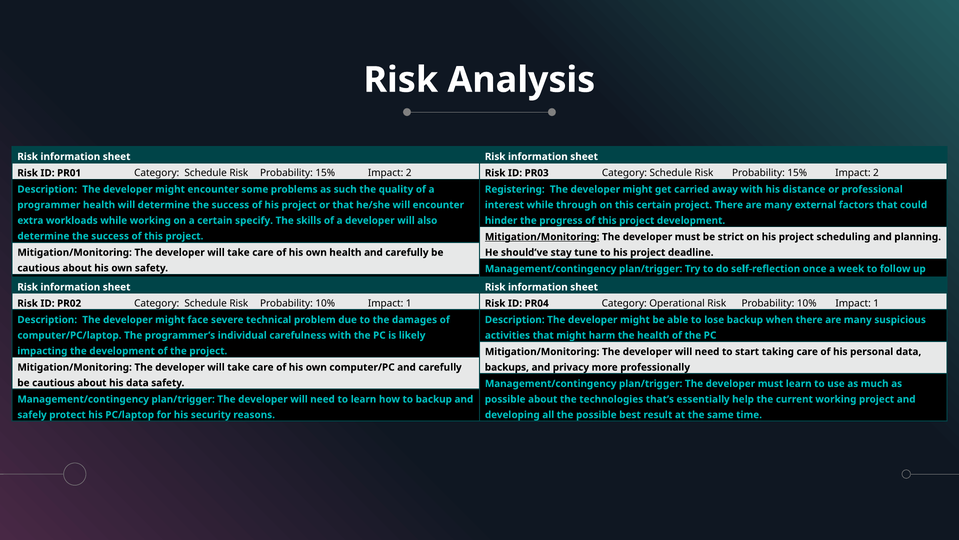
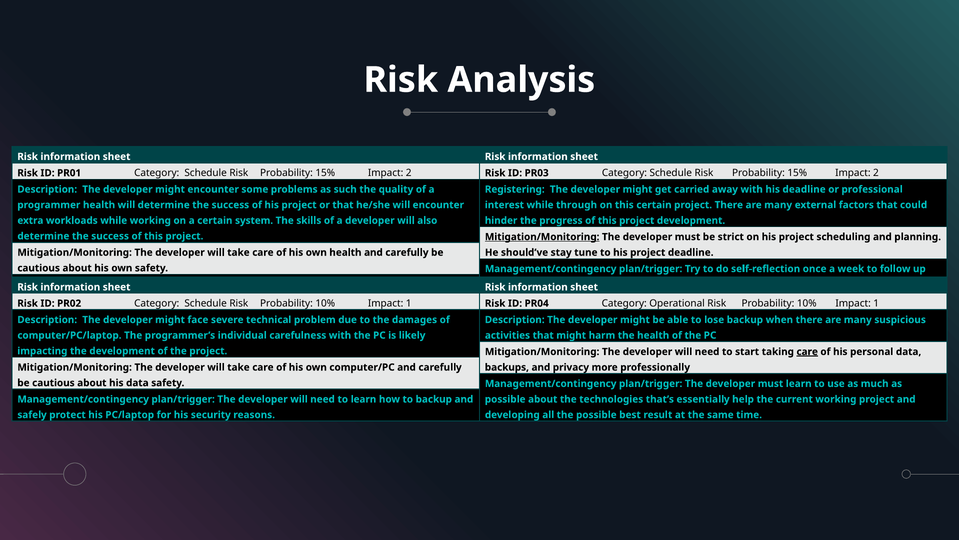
his distance: distance -> deadline
specify: specify -> system
care at (807, 351) underline: none -> present
